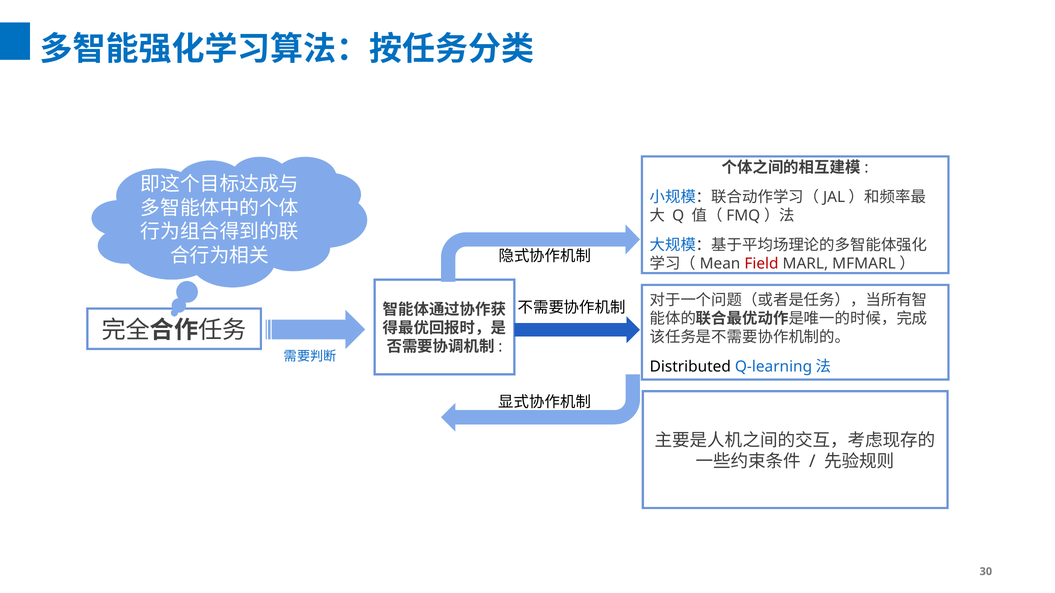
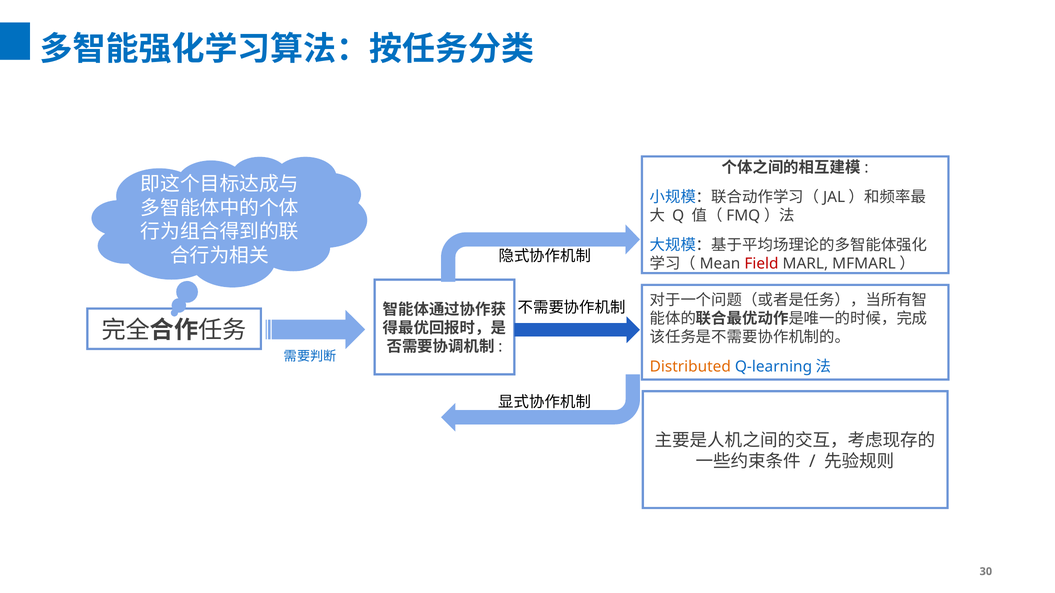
Distributed colour: black -> orange
